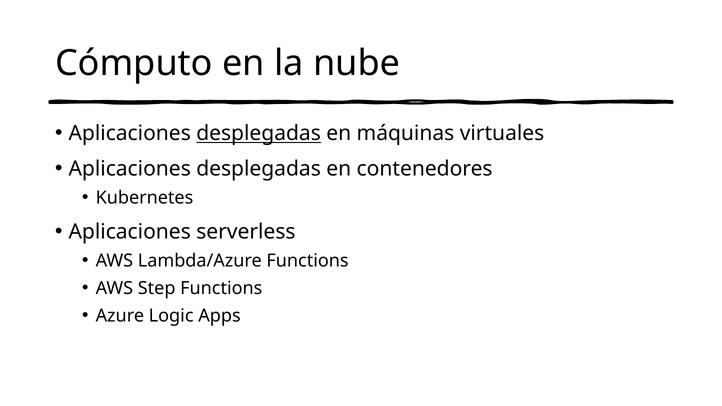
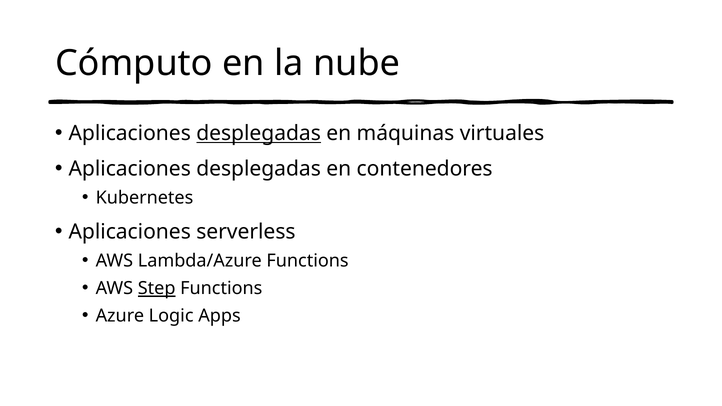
Step underline: none -> present
